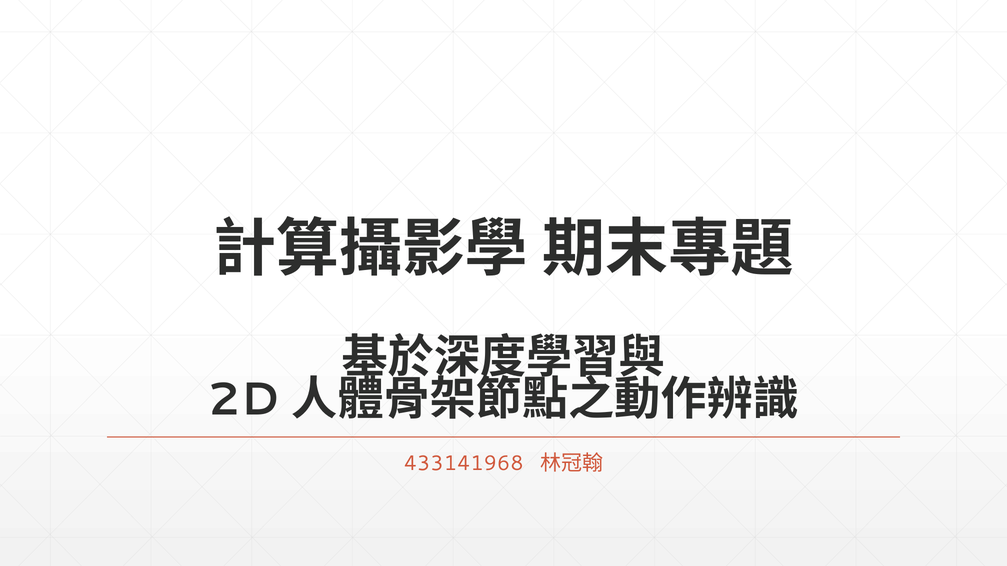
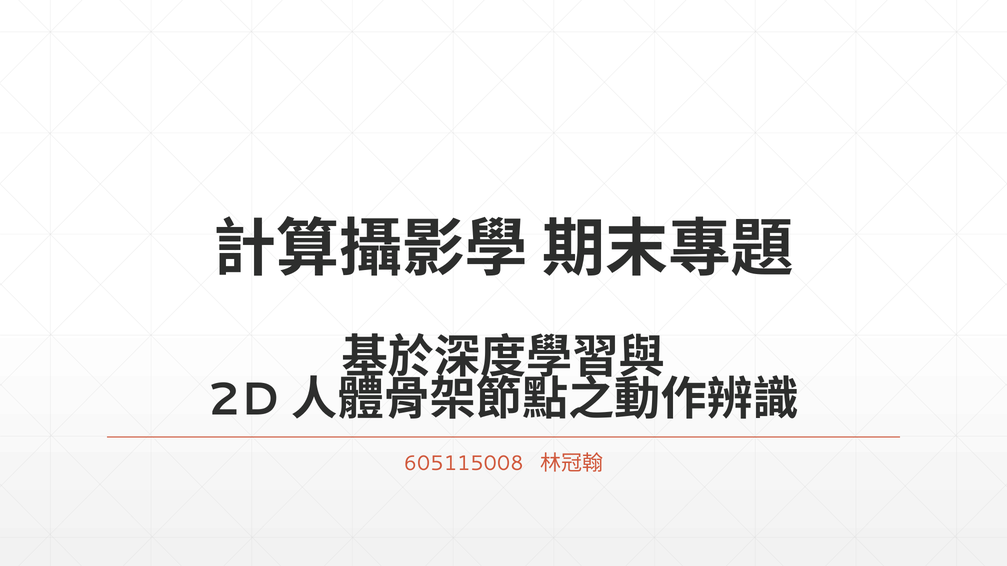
433141968: 433141968 -> 605115008
